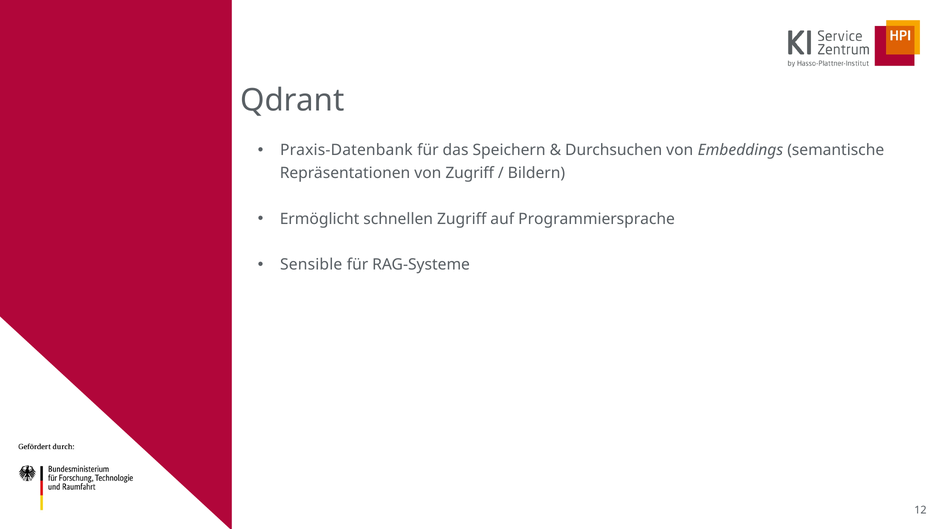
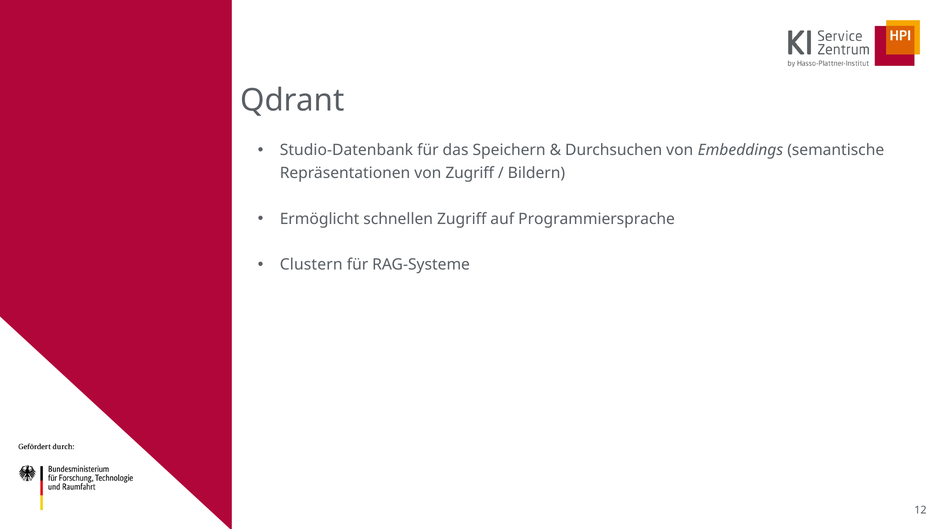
Praxis-Datenbank: Praxis-Datenbank -> Studio-Datenbank
Sensible: Sensible -> Clustern
